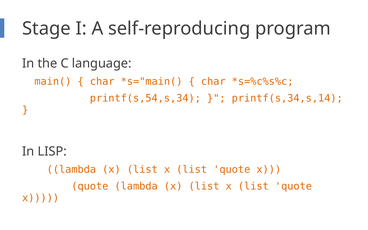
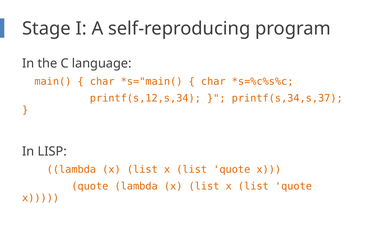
printf(s,54,s,34: printf(s,54,s,34 -> printf(s,12,s,34
printf(s,34,s,14: printf(s,34,s,14 -> printf(s,34,s,37
